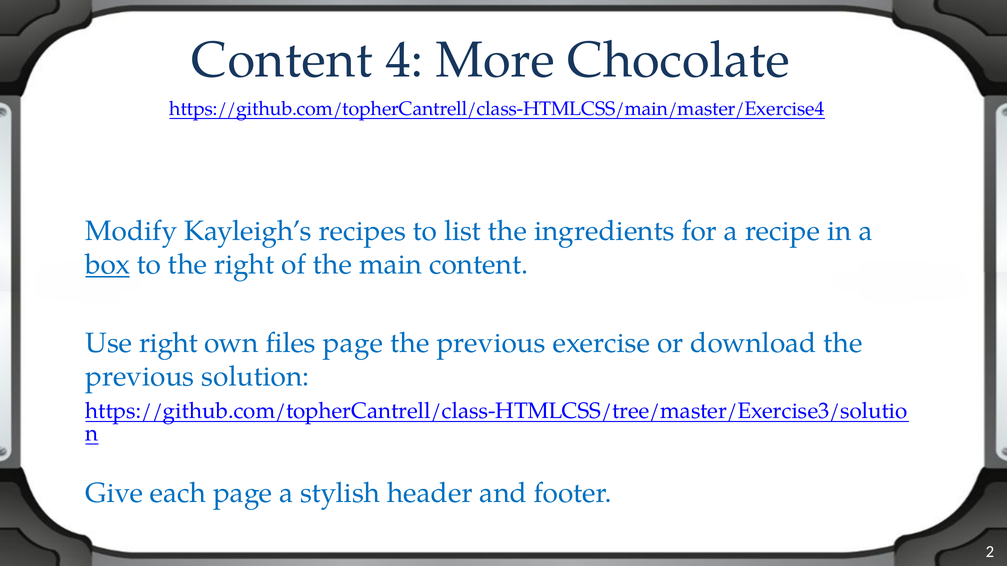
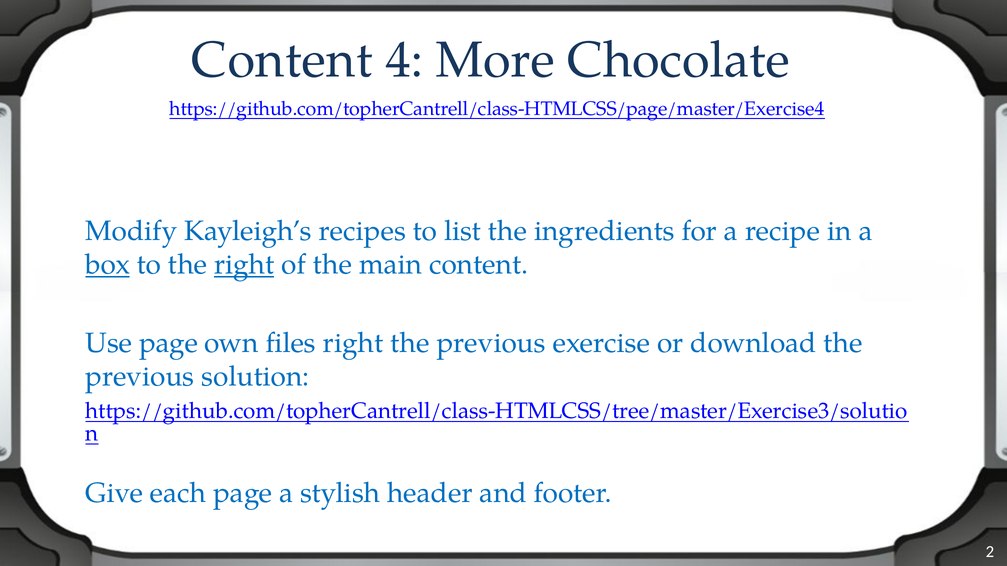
https://github.com/topherCantrell/class-HTMLCSS/main/master/Exercise4: https://github.com/topherCantrell/class-HTMLCSS/main/master/Exercise4 -> https://github.com/topherCantrell/class-HTMLCSS/page/master/Exercise4
right at (244, 265) underline: none -> present
Use right: right -> page
files page: page -> right
